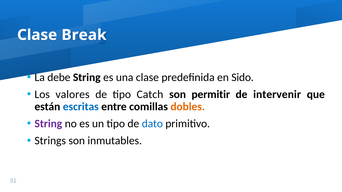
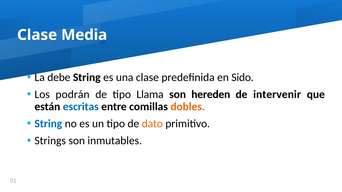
Break: Break -> Media
valores: valores -> podrán
Catch: Catch -> Llama
permitir: permitir -> hereden
String at (48, 124) colour: purple -> blue
dato colour: blue -> orange
